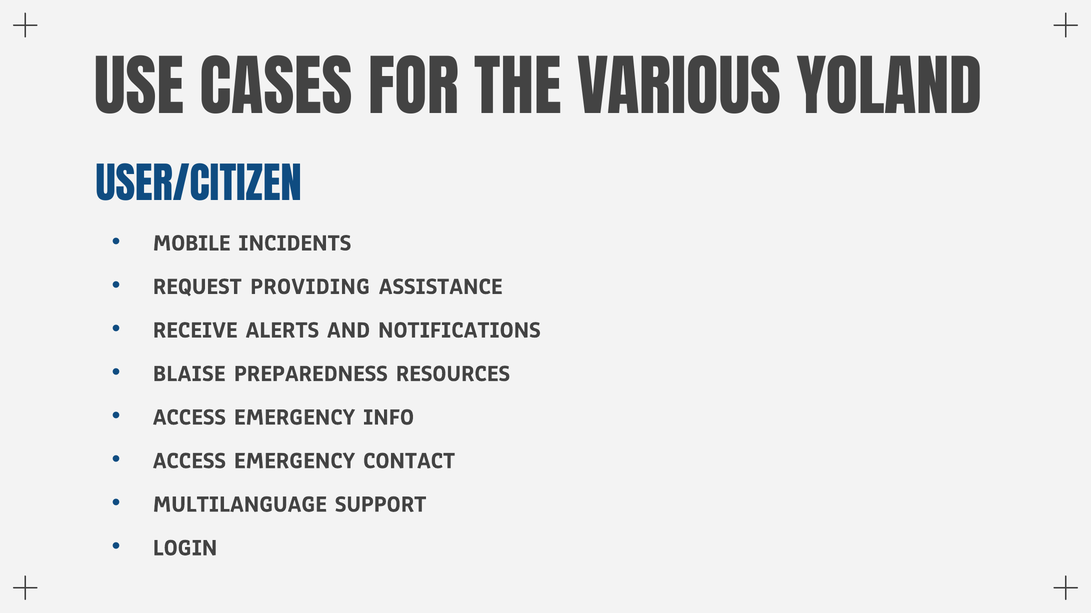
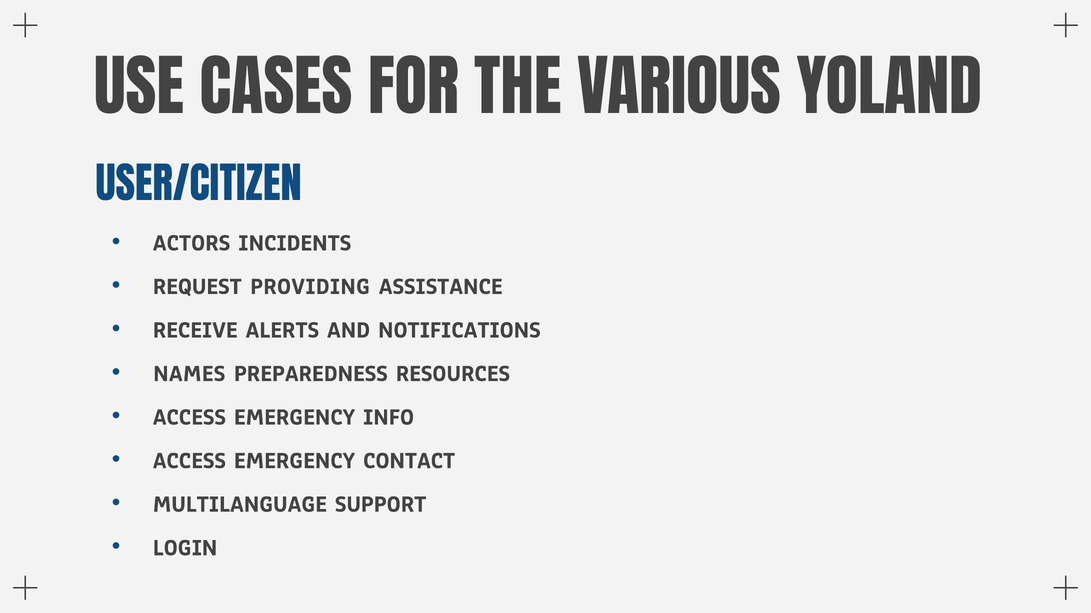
MOBILE: MOBILE -> ACTORS
BLAISE: BLAISE -> NAMES
